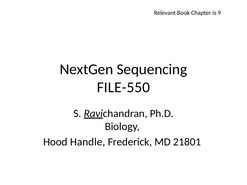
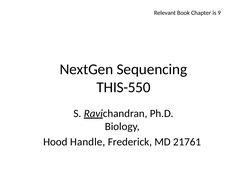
FILE-550: FILE-550 -> THIS-550
21801: 21801 -> 21761
